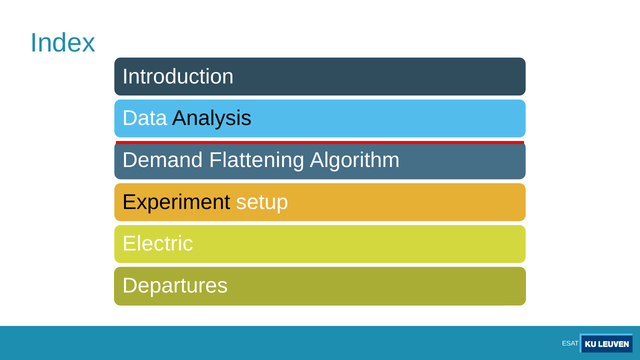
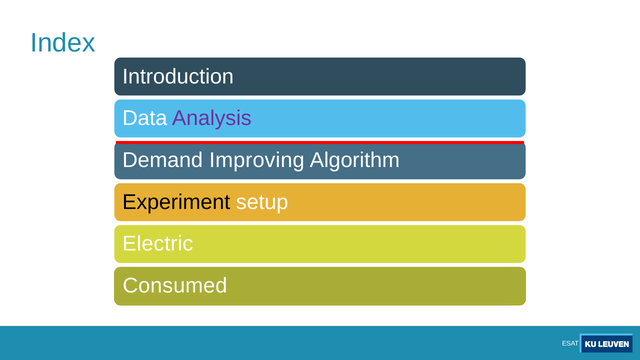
Analysis colour: black -> purple
Flattening: Flattening -> Improving
Departures: Departures -> Consumed
